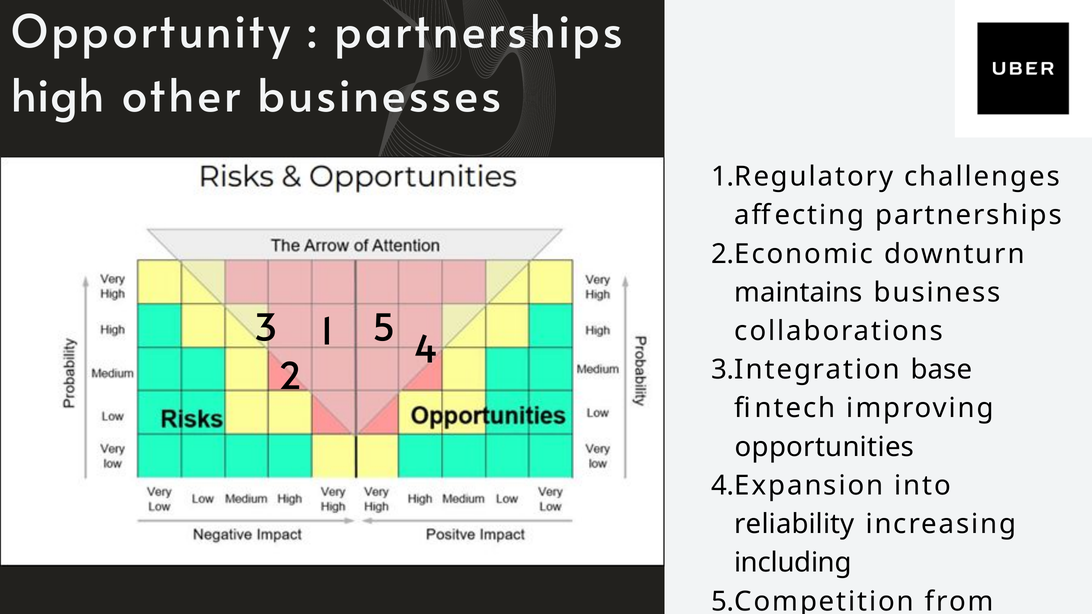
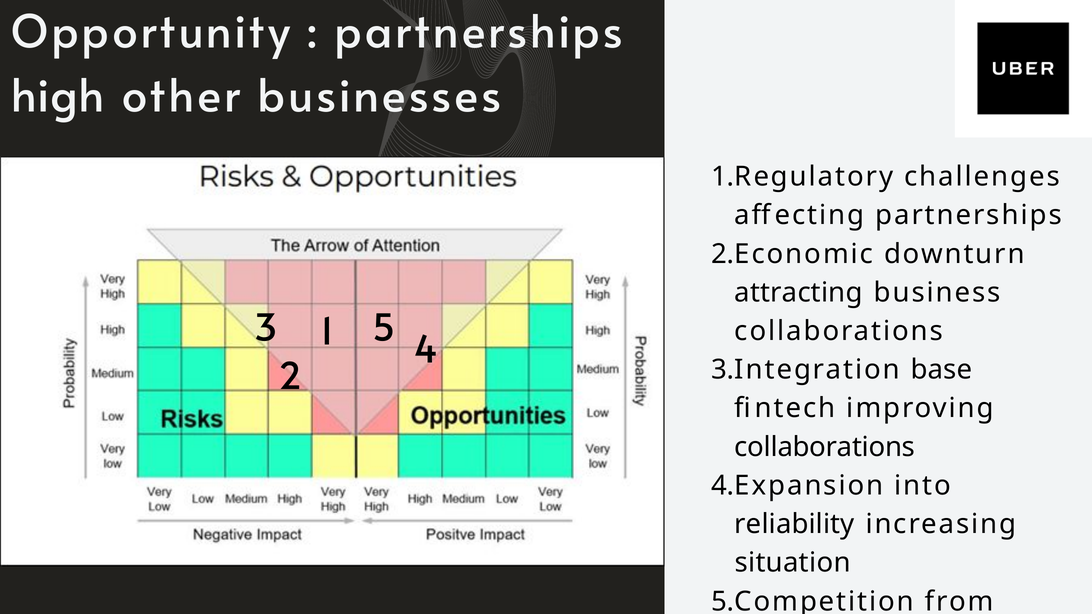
maintains: maintains -> attracting
opportunities at (825, 447): opportunities -> collaborations
including: including -> situation
